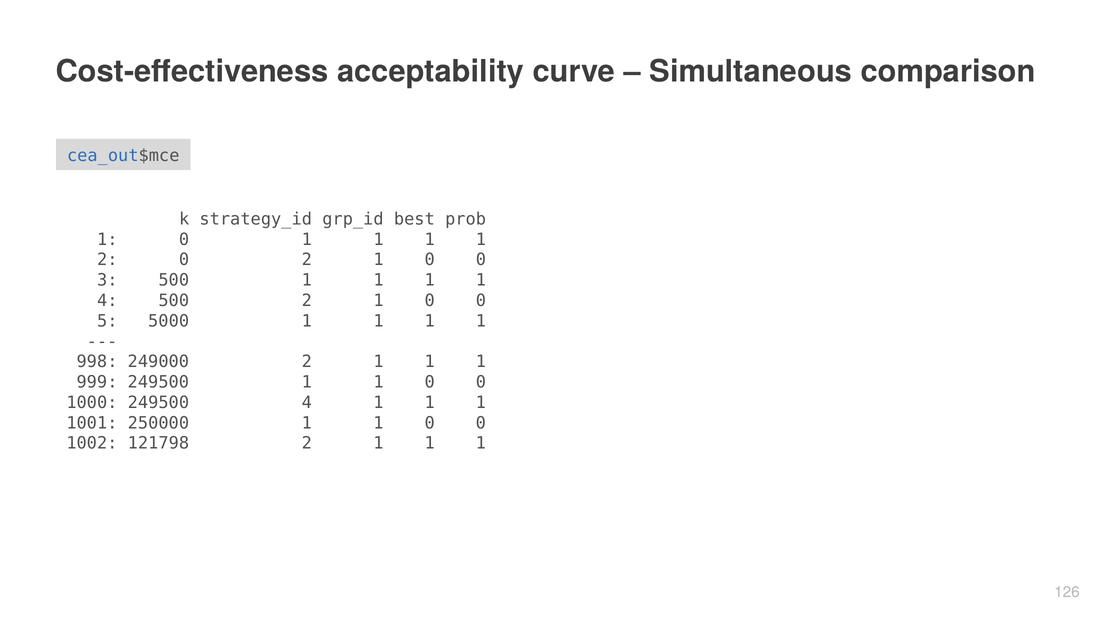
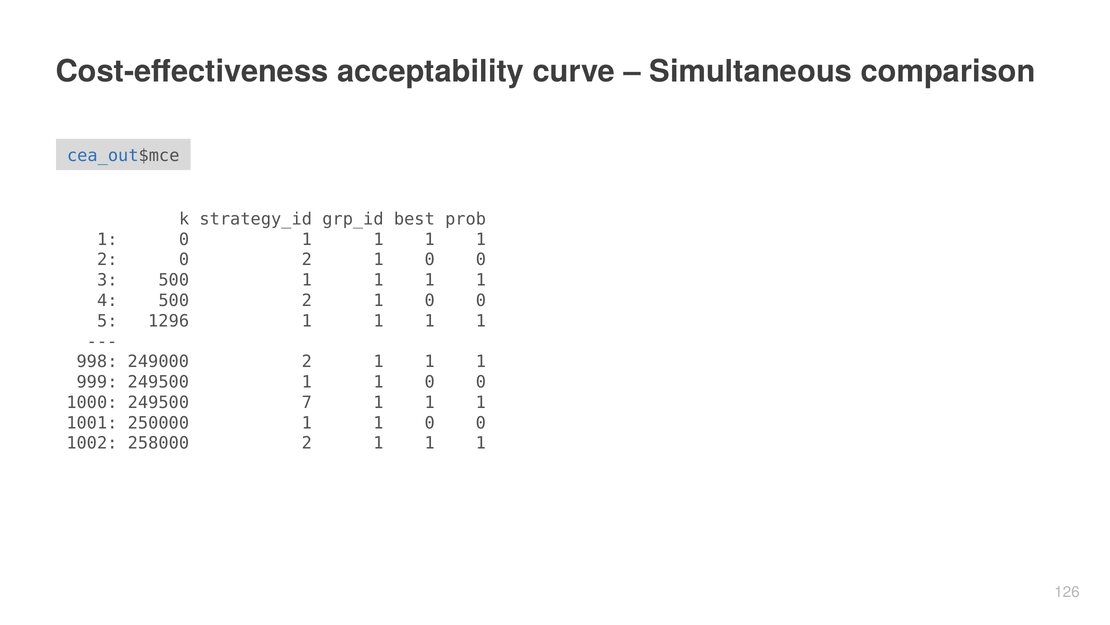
5000: 5000 -> 1296
249500 4: 4 -> 7
121798: 121798 -> 258000
